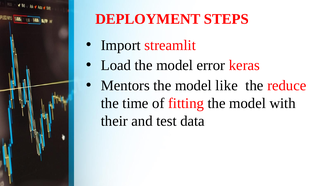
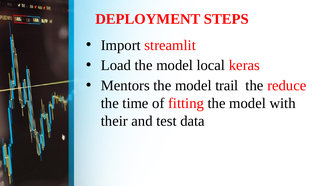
error: error -> local
like: like -> trail
